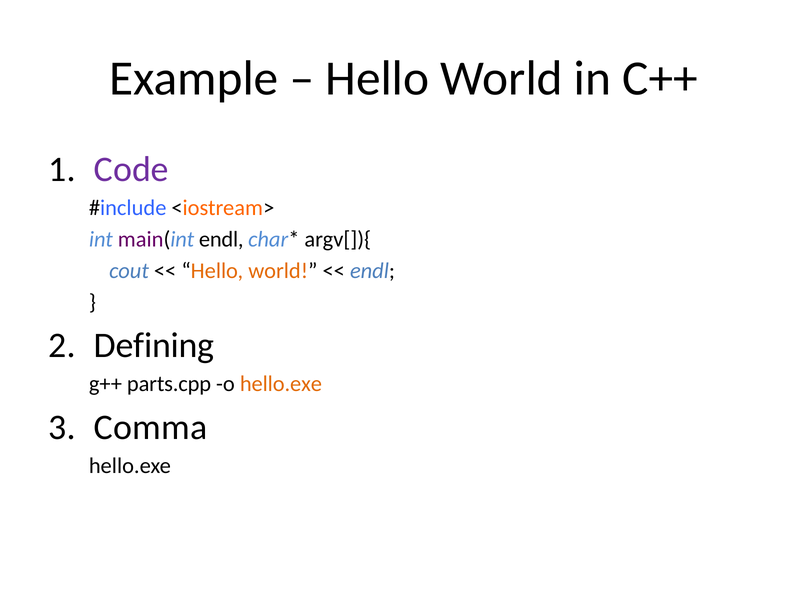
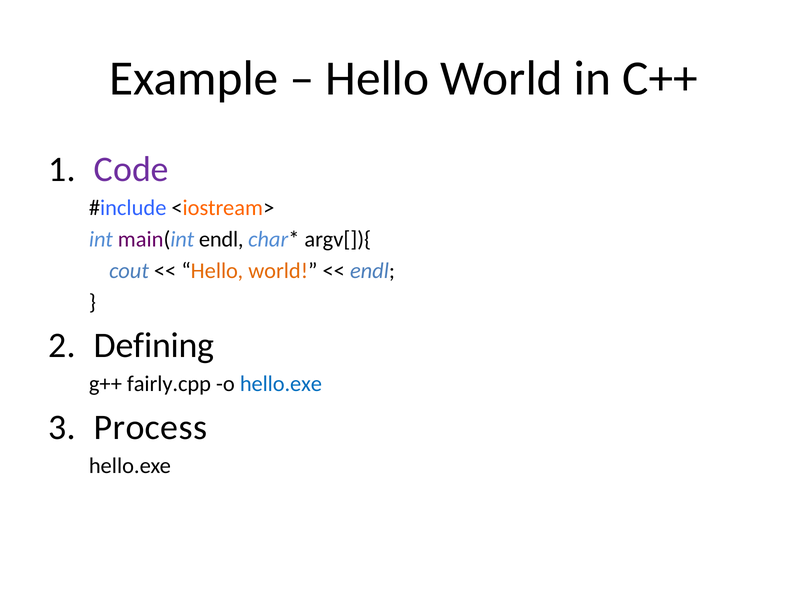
parts.cpp: parts.cpp -> fairly.cpp
hello.exe at (281, 384) colour: orange -> blue
Comma: Comma -> Process
